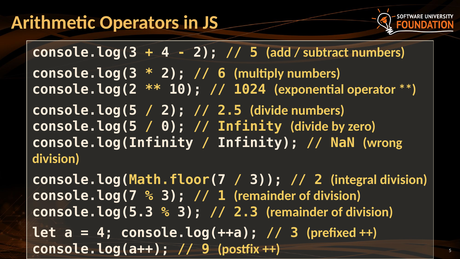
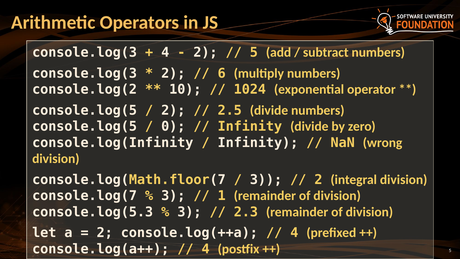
4 at (105, 233): 4 -> 2
3 at (294, 233): 3 -> 4
9 at (206, 249): 9 -> 4
